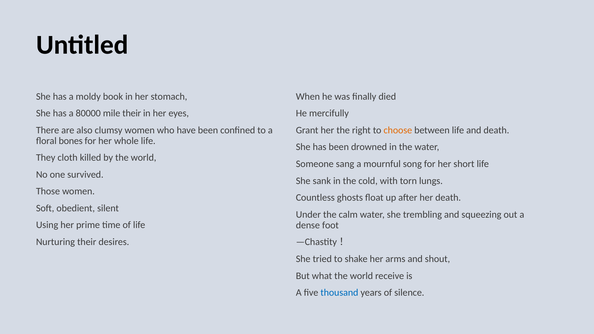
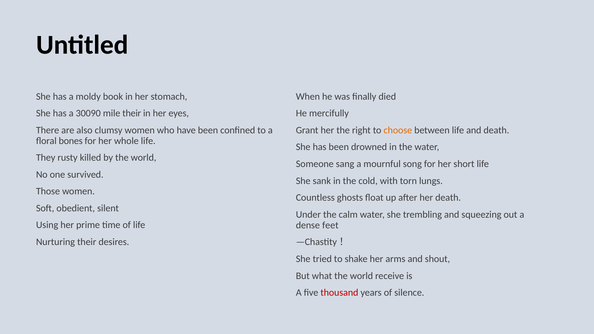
80000: 80000 -> 30090
cloth: cloth -> rusty
foot: foot -> feet
thousand colour: blue -> red
